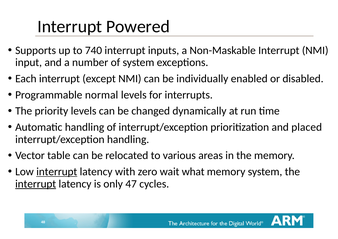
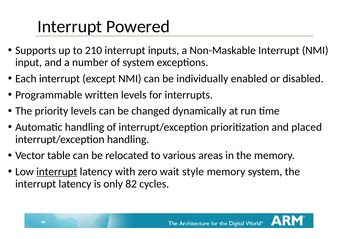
740: 740 -> 210
normal: normal -> written
what: what -> style
interrupt at (36, 184) underline: present -> none
47: 47 -> 82
